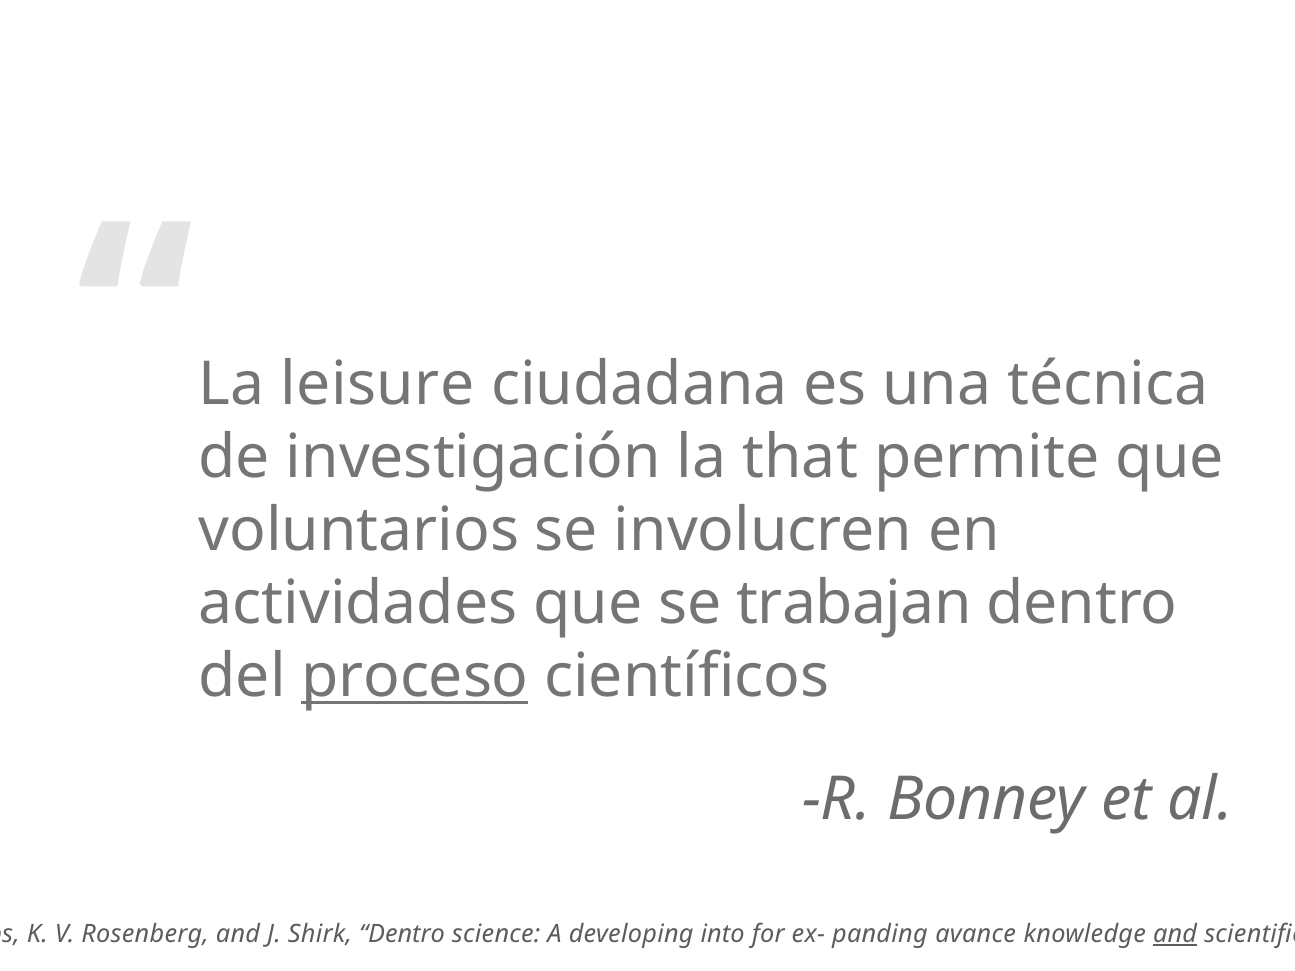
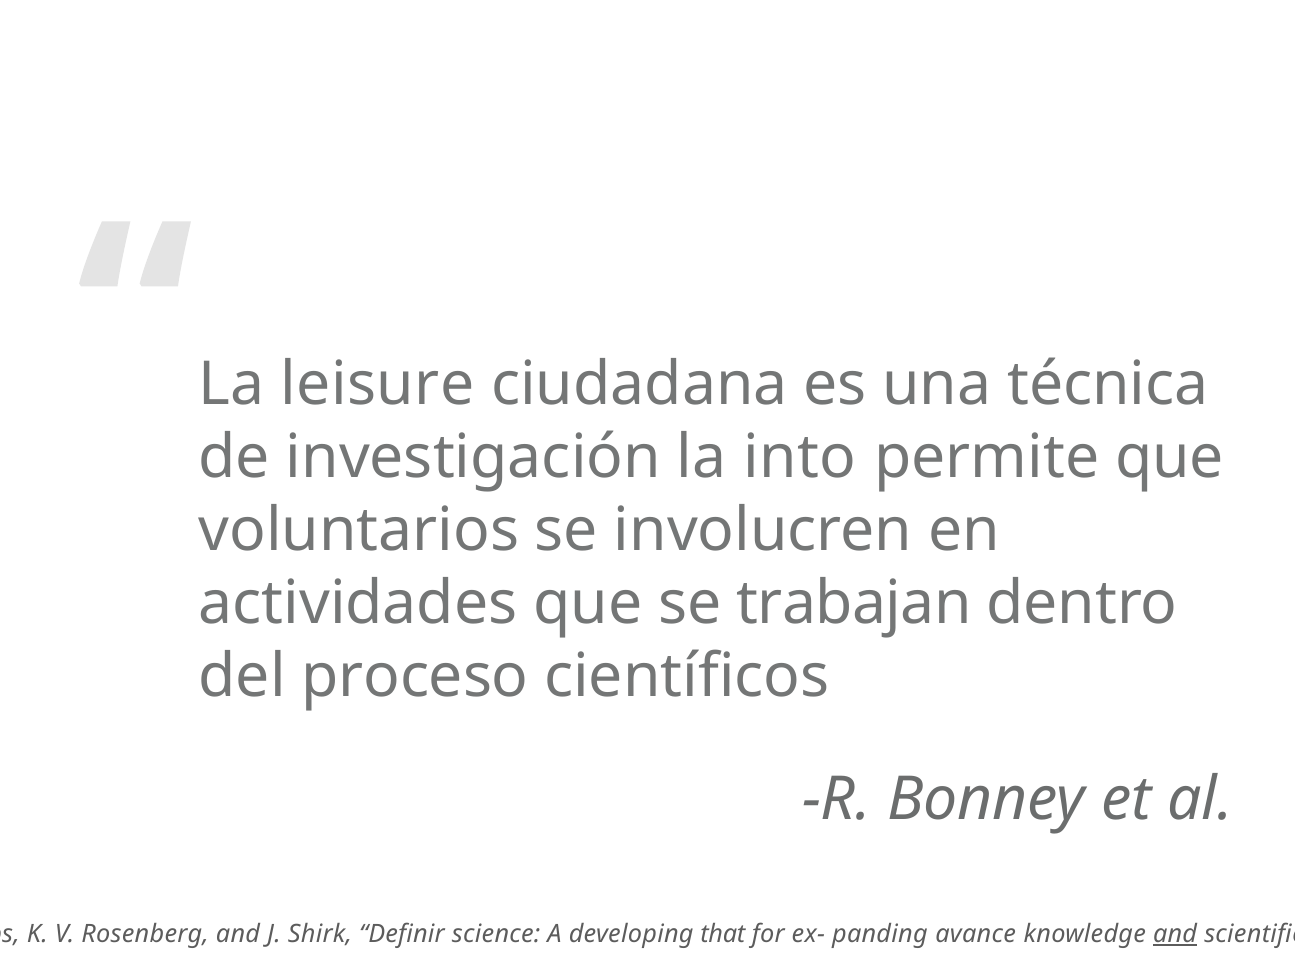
that: that -> into
proceso underline: present -> none
Shirk Dentro: Dentro -> Definir
into: into -> that
